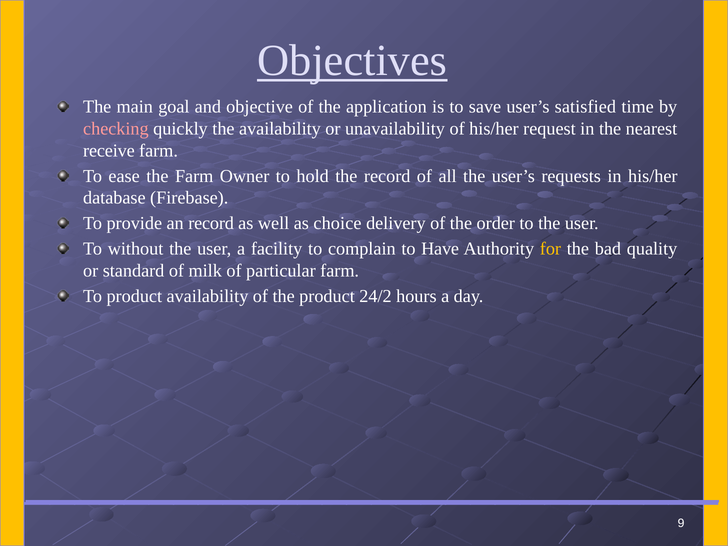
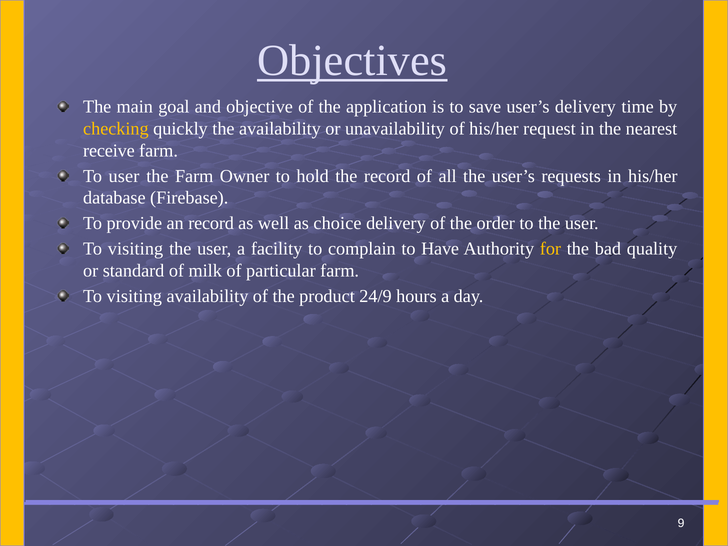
user’s satisfied: satisfied -> delivery
checking colour: pink -> yellow
To ease: ease -> user
without at (136, 249): without -> visiting
product at (134, 296): product -> visiting
24/2: 24/2 -> 24/9
